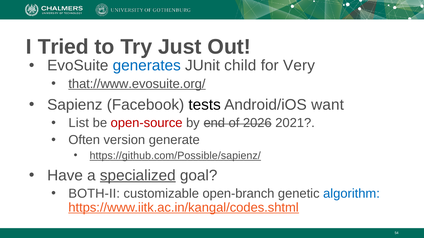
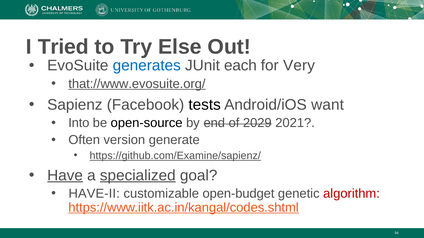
Just: Just -> Else
child: child -> each
List: List -> Into
open-source colour: red -> black
2026: 2026 -> 2029
https://github.com/Possible/sapienz/: https://github.com/Possible/sapienz/ -> https://github.com/Examine/sapienz/
Have underline: none -> present
BOTH-II: BOTH-II -> HAVE-II
open-branch: open-branch -> open-budget
algorithm colour: blue -> red
